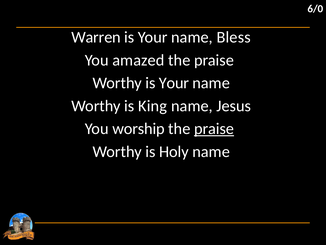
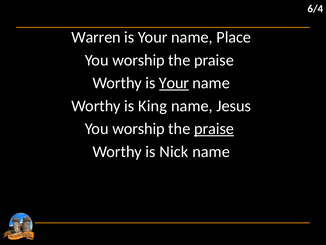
6/0: 6/0 -> 6/4
Bless: Bless -> Place
amazed at (138, 60): amazed -> worship
Your at (174, 83) underline: none -> present
Holy: Holy -> Nick
